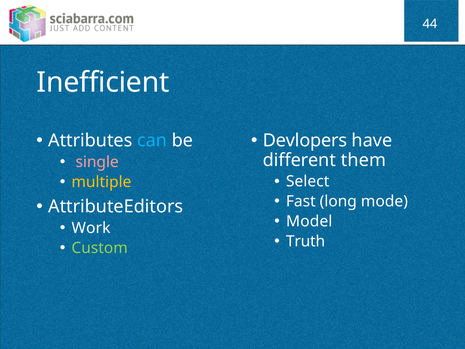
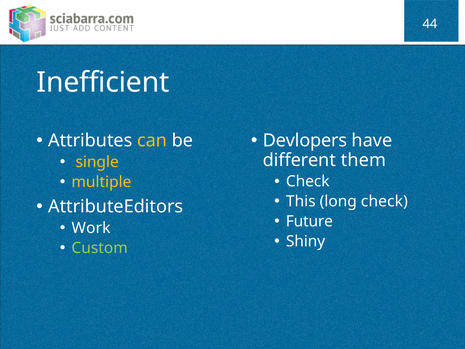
can colour: light blue -> yellow
single colour: pink -> yellow
Select at (308, 181): Select -> Check
Fast: Fast -> This
long mode: mode -> check
Model: Model -> Future
Truth: Truth -> Shiny
